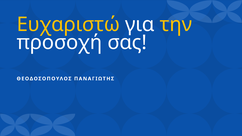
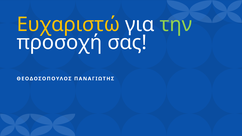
την colour: yellow -> light green
